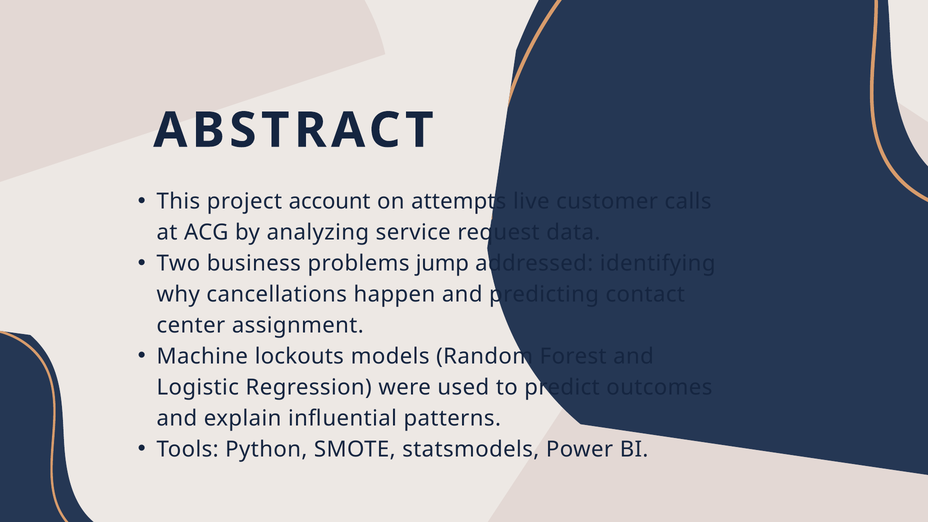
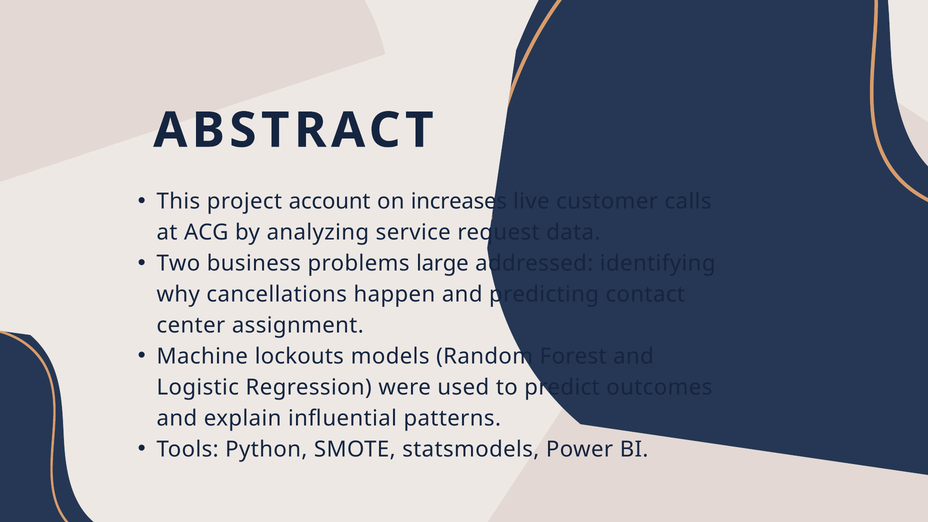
attempts: attempts -> increases
jump: jump -> large
